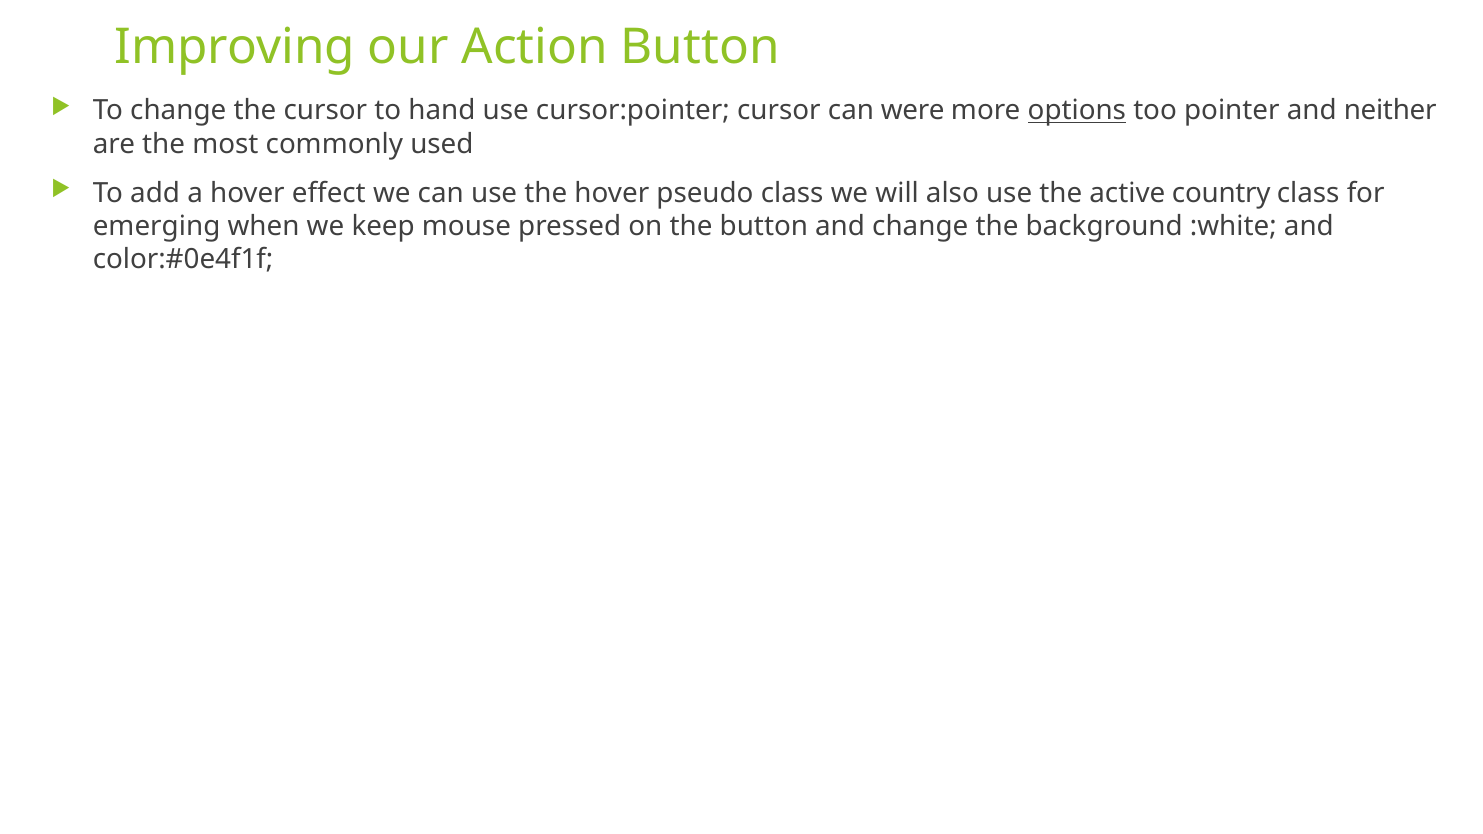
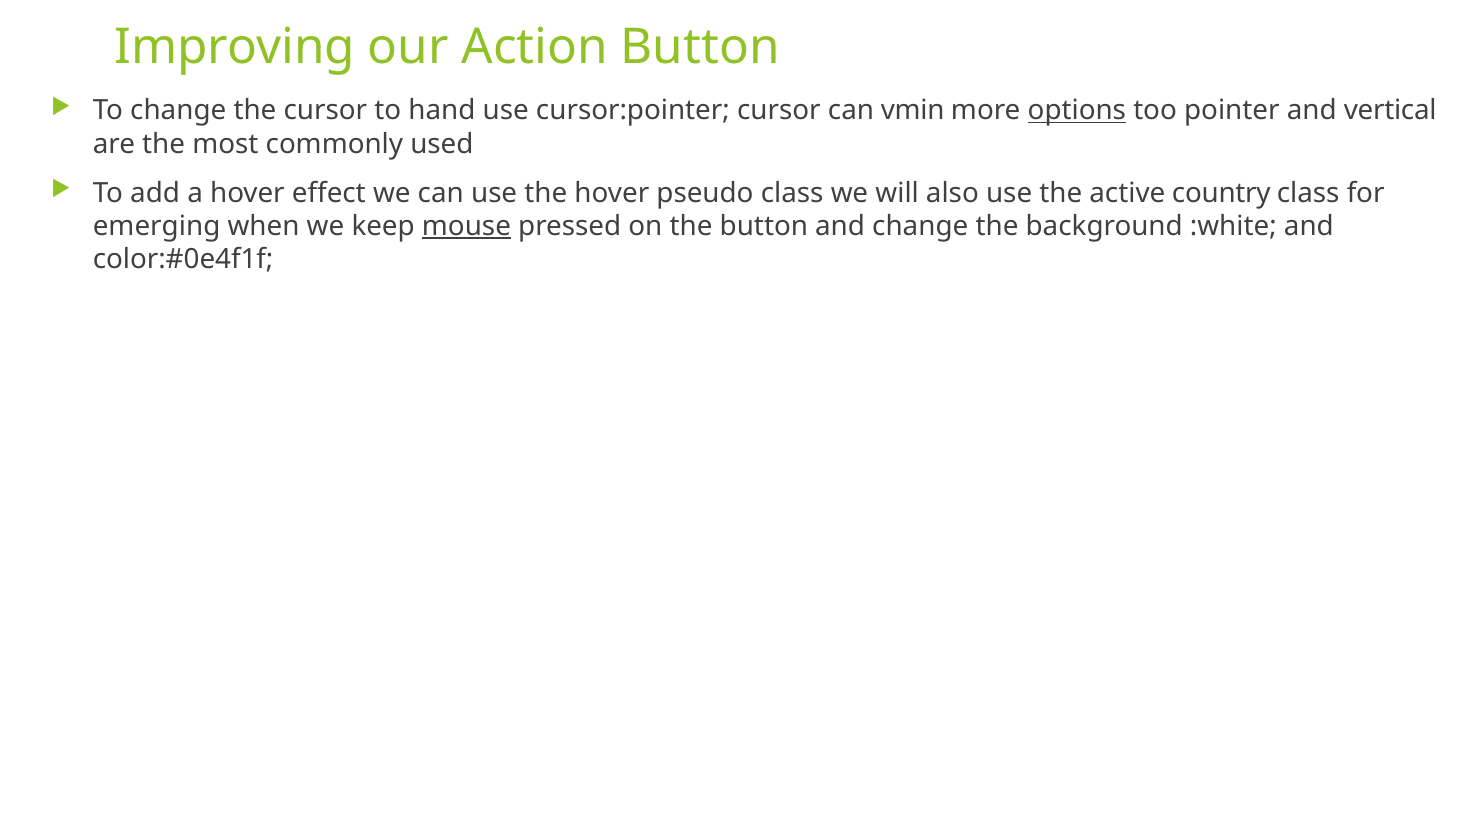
were: were -> vmin
neither: neither -> vertical
mouse underline: none -> present
